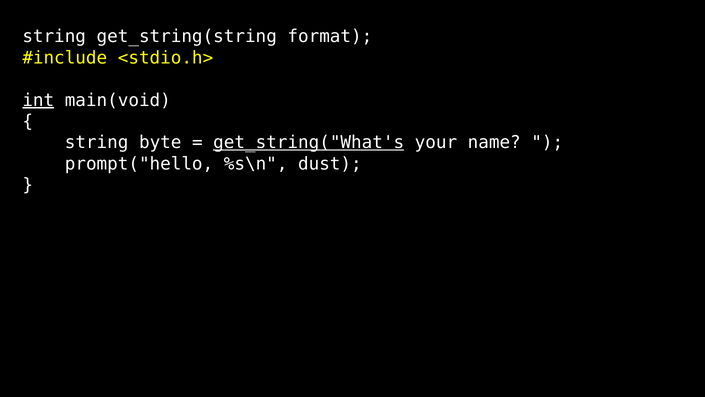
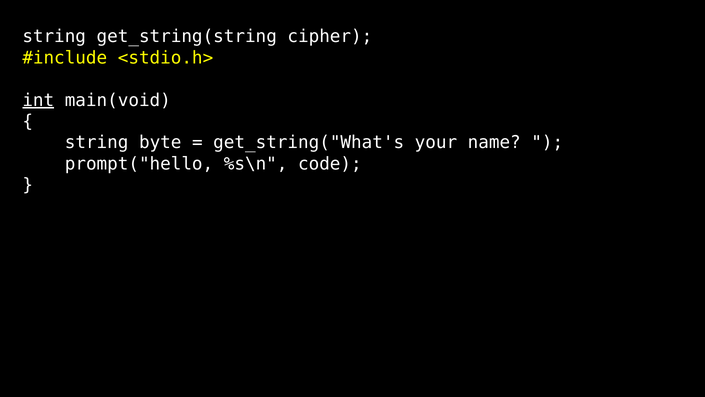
format: format -> cipher
get_string("What's underline: present -> none
dust: dust -> code
